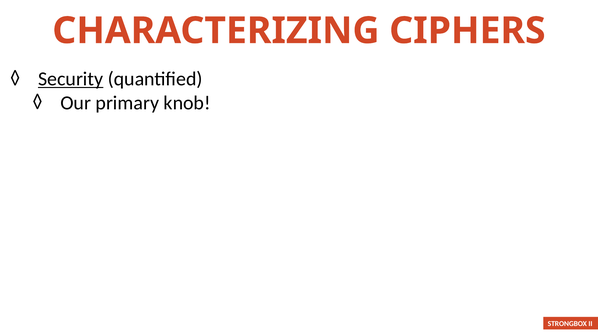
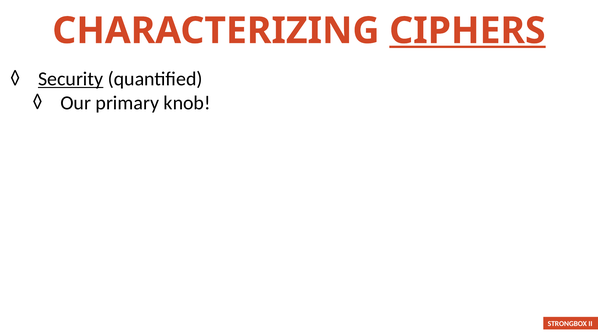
CIPHERS underline: none -> present
